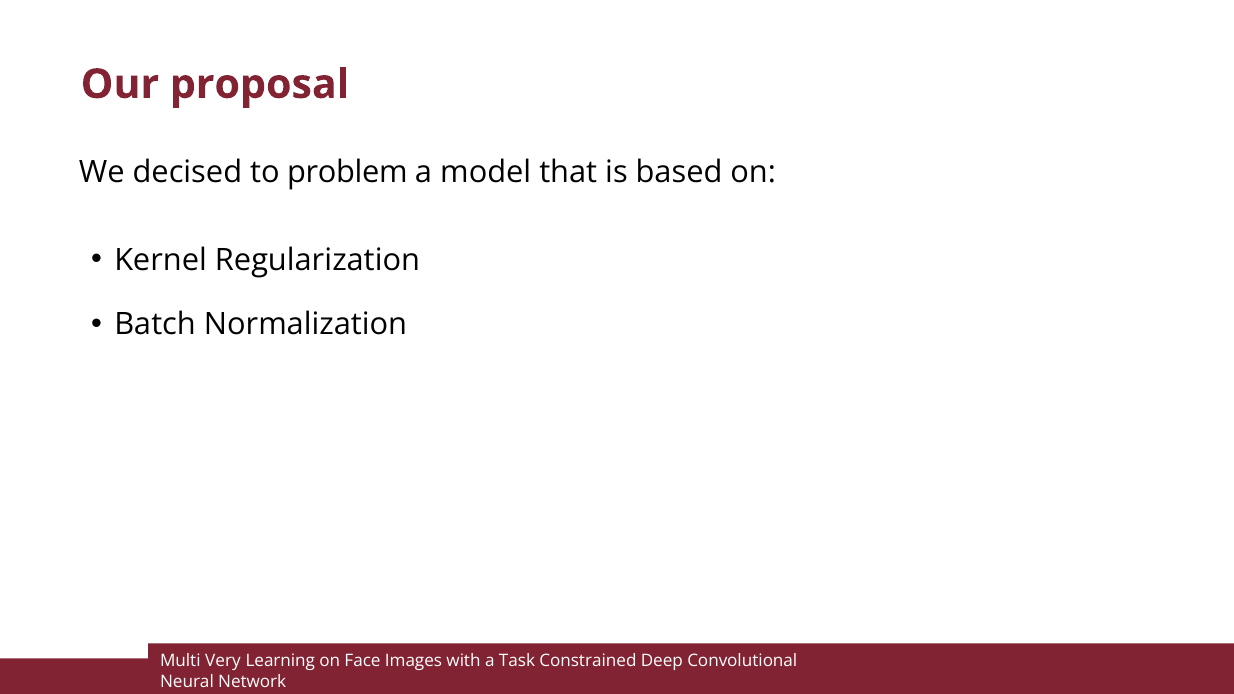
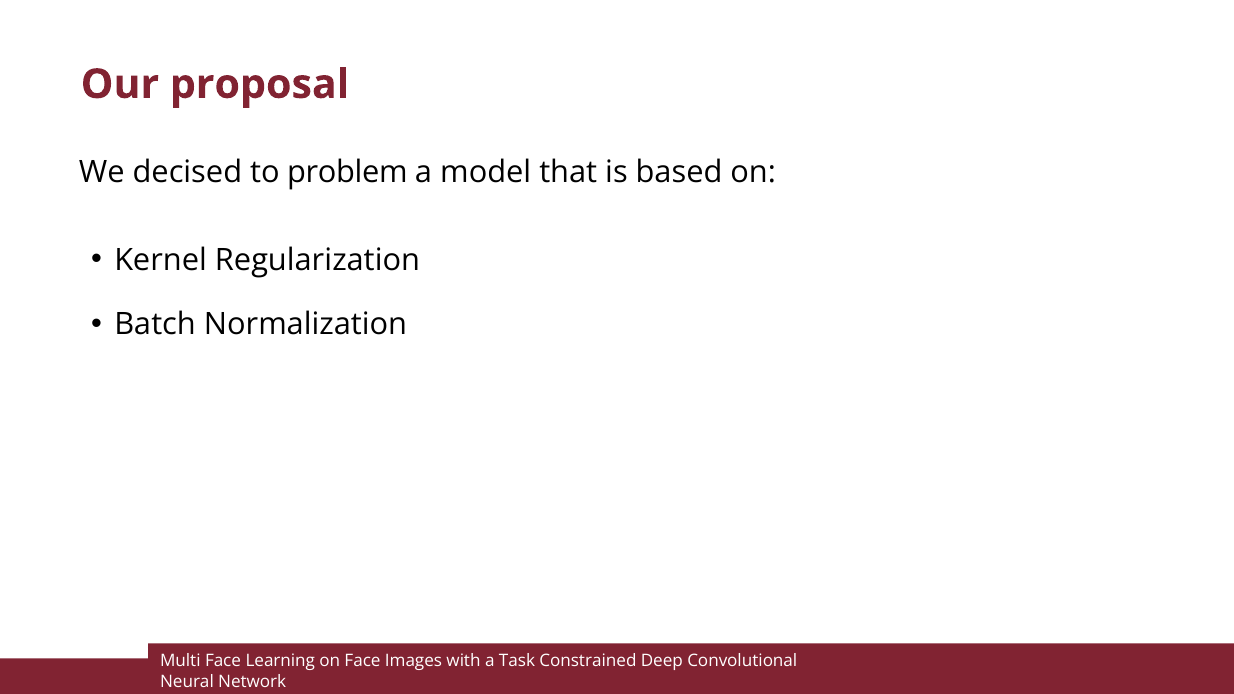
Multi Very: Very -> Face
